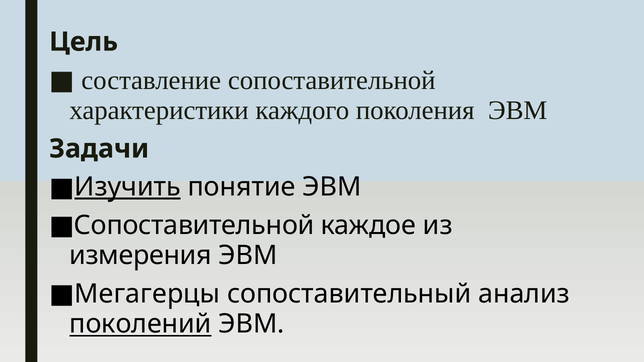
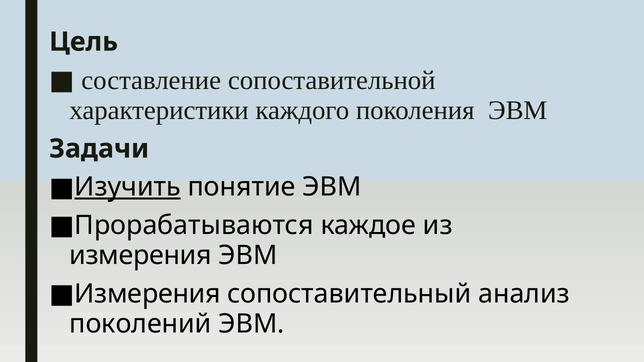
Сопоставительной at (194, 225): Сопоставительной -> Прорабатываются
Мегагерцы at (147, 294): Мегагерцы -> Измерения
поколений underline: present -> none
